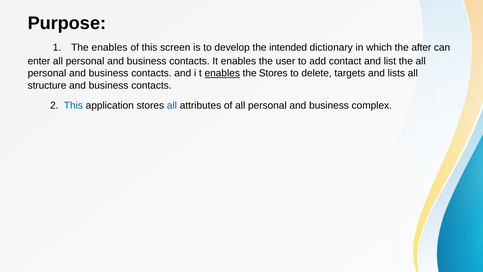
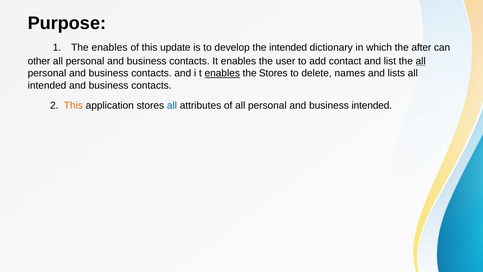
screen: screen -> update
enter: enter -> other
all at (421, 61) underline: none -> present
targets: targets -> names
structure at (47, 85): structure -> intended
This at (73, 105) colour: blue -> orange
business complex: complex -> intended
